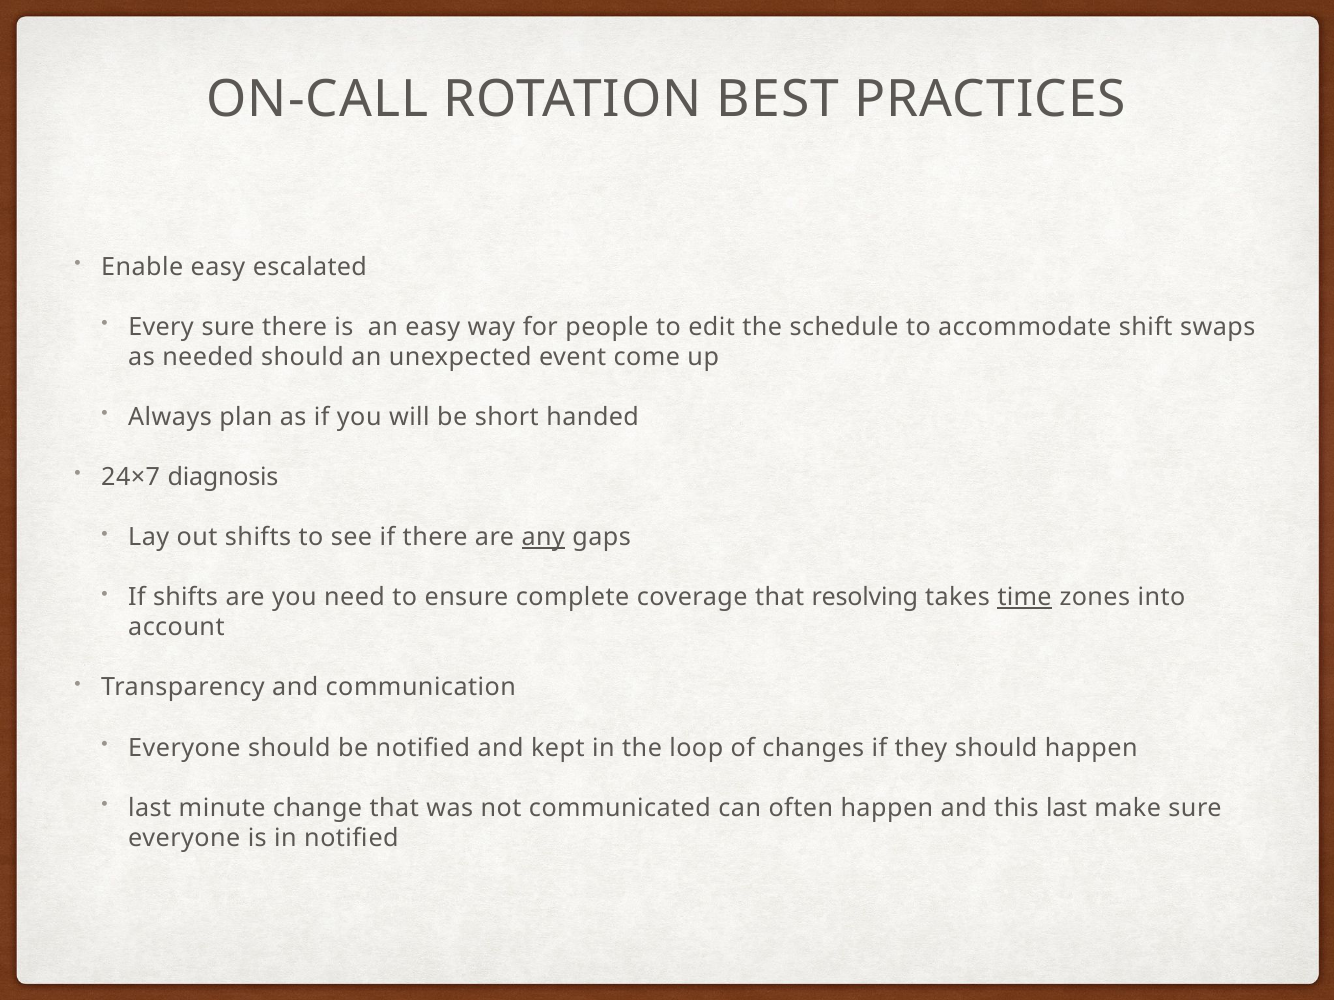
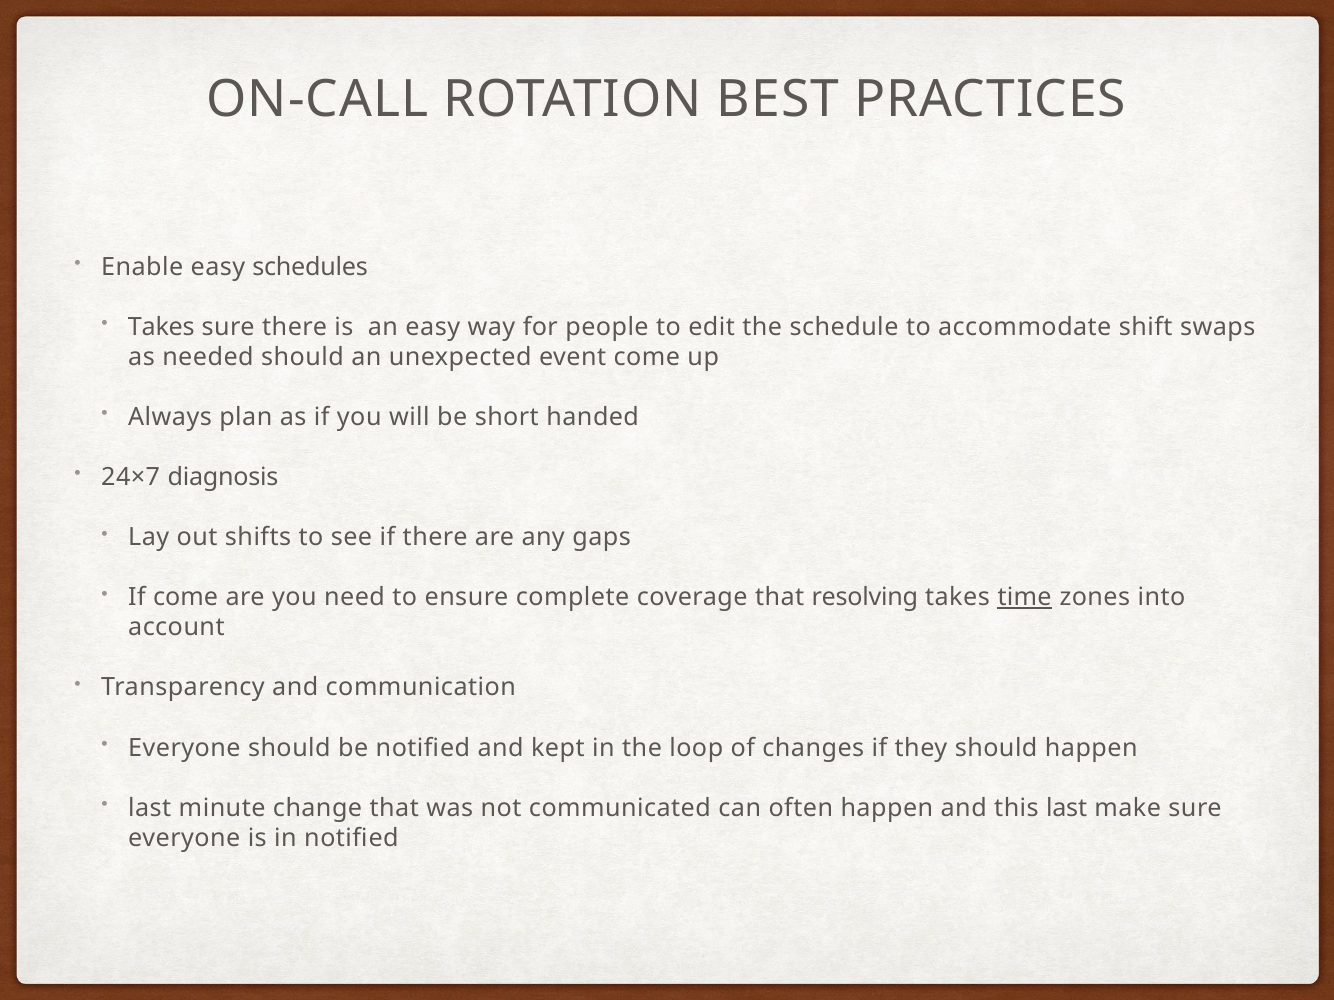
escalated: escalated -> schedules
Every at (161, 327): Every -> Takes
any underline: present -> none
If shifts: shifts -> come
